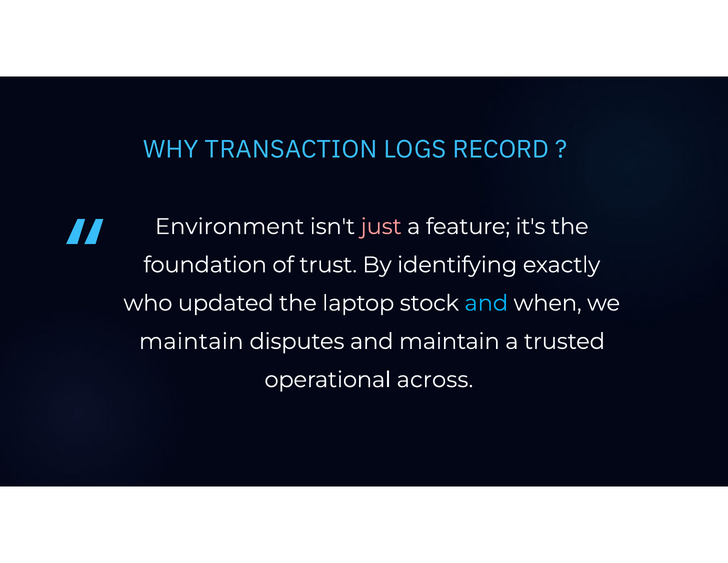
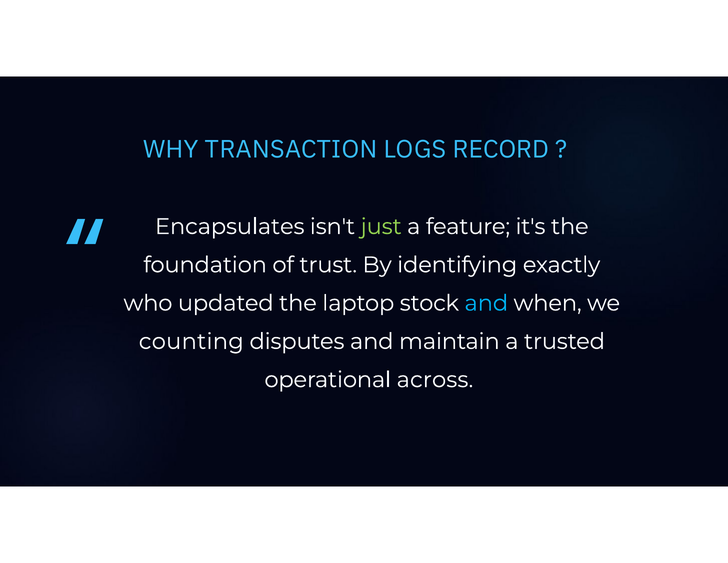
Environment: Environment -> Encapsulates
just colour: pink -> light green
maintain at (191, 341): maintain -> counting
